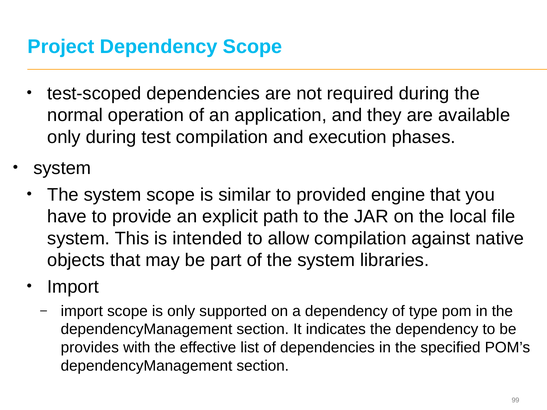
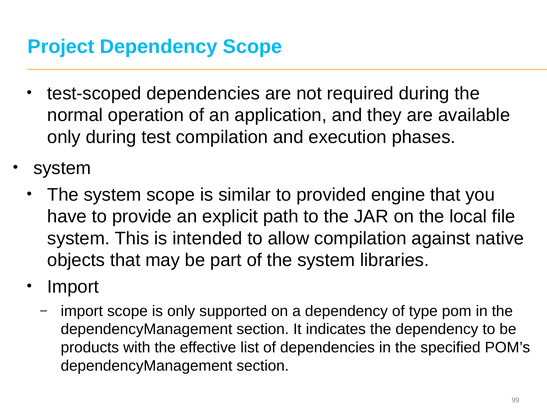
provides: provides -> products
